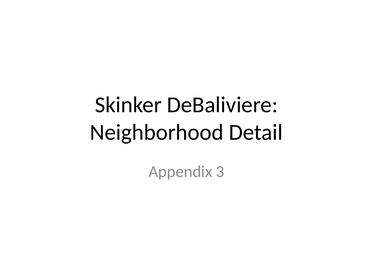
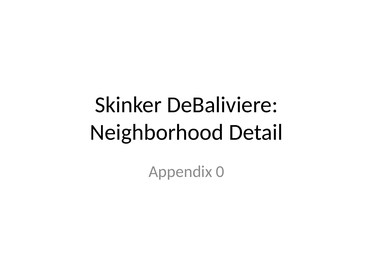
3: 3 -> 0
